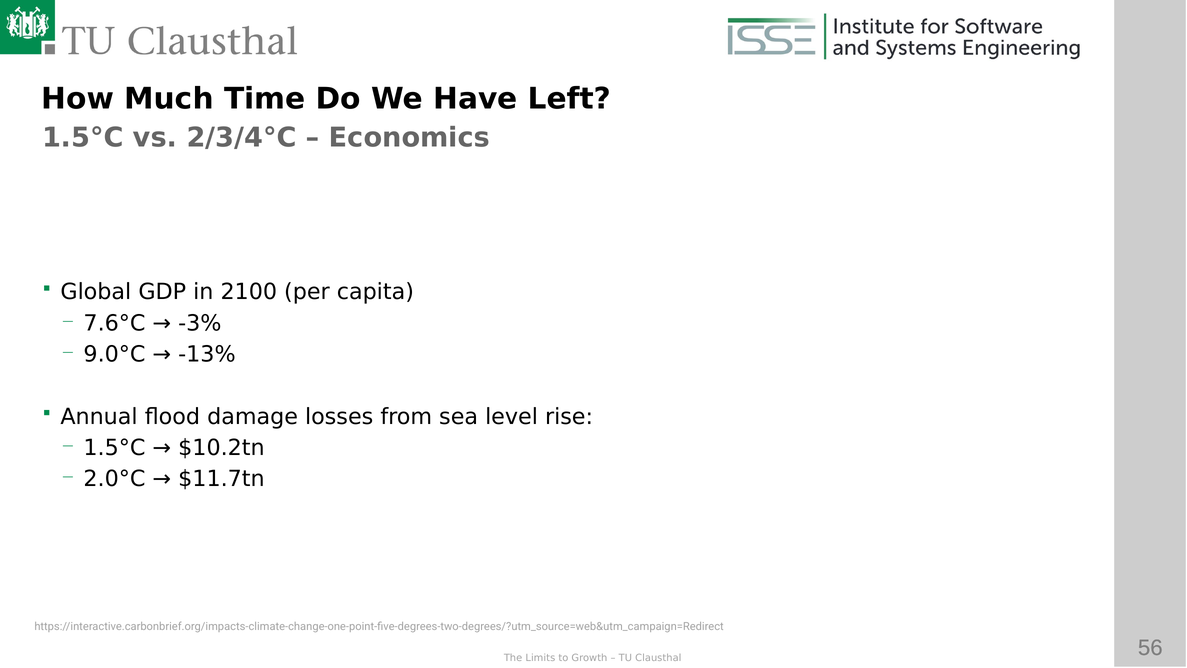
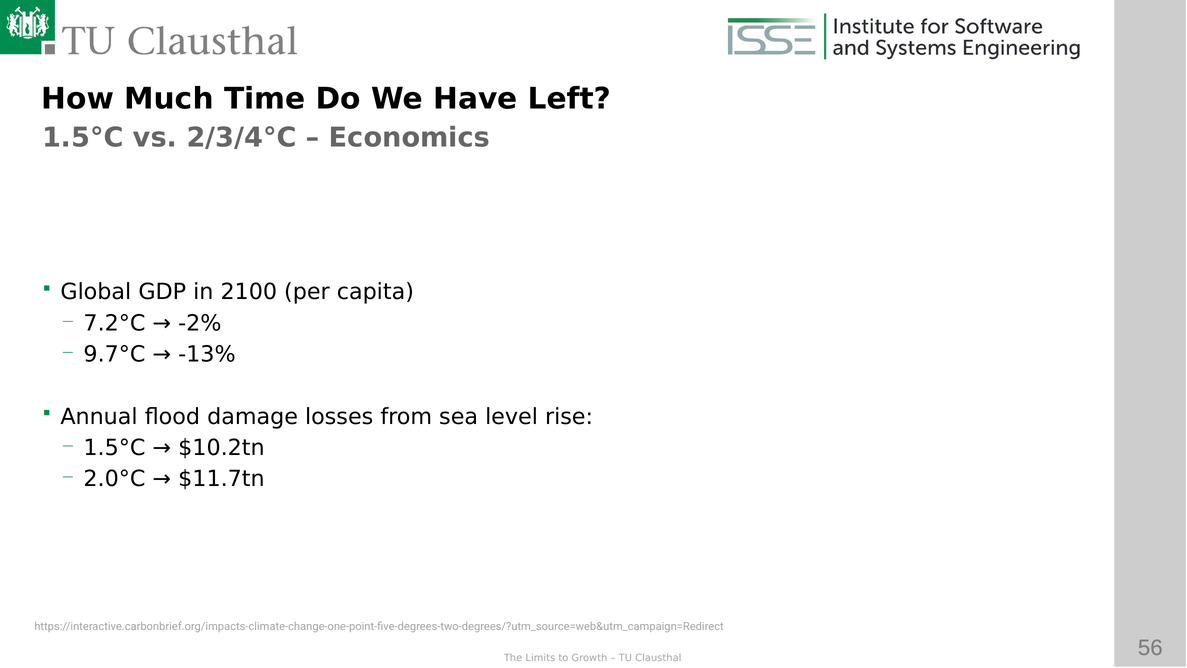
7.6°C: 7.6°C -> 7.2°C
-3%: -3% -> -2%
9.0°C: 9.0°C -> 9.7°C
